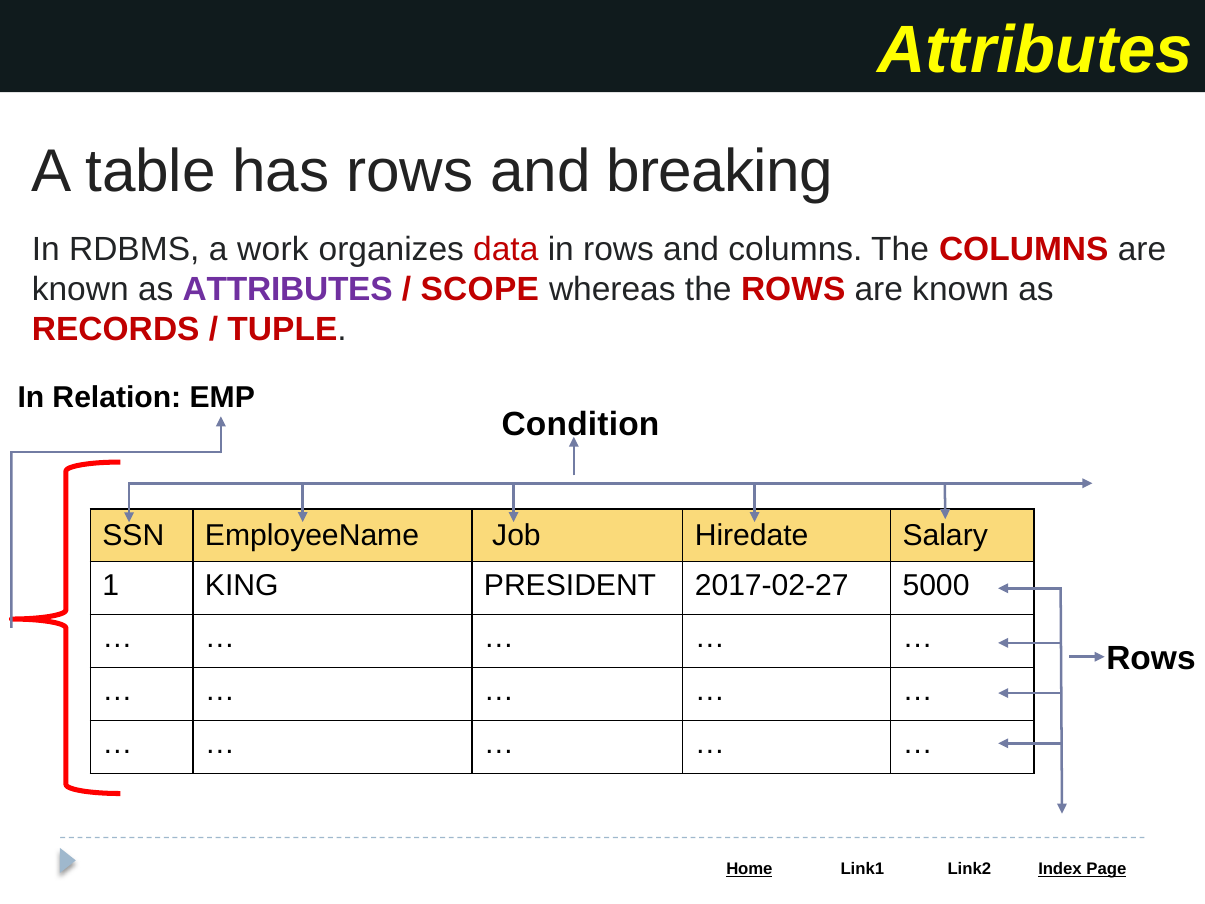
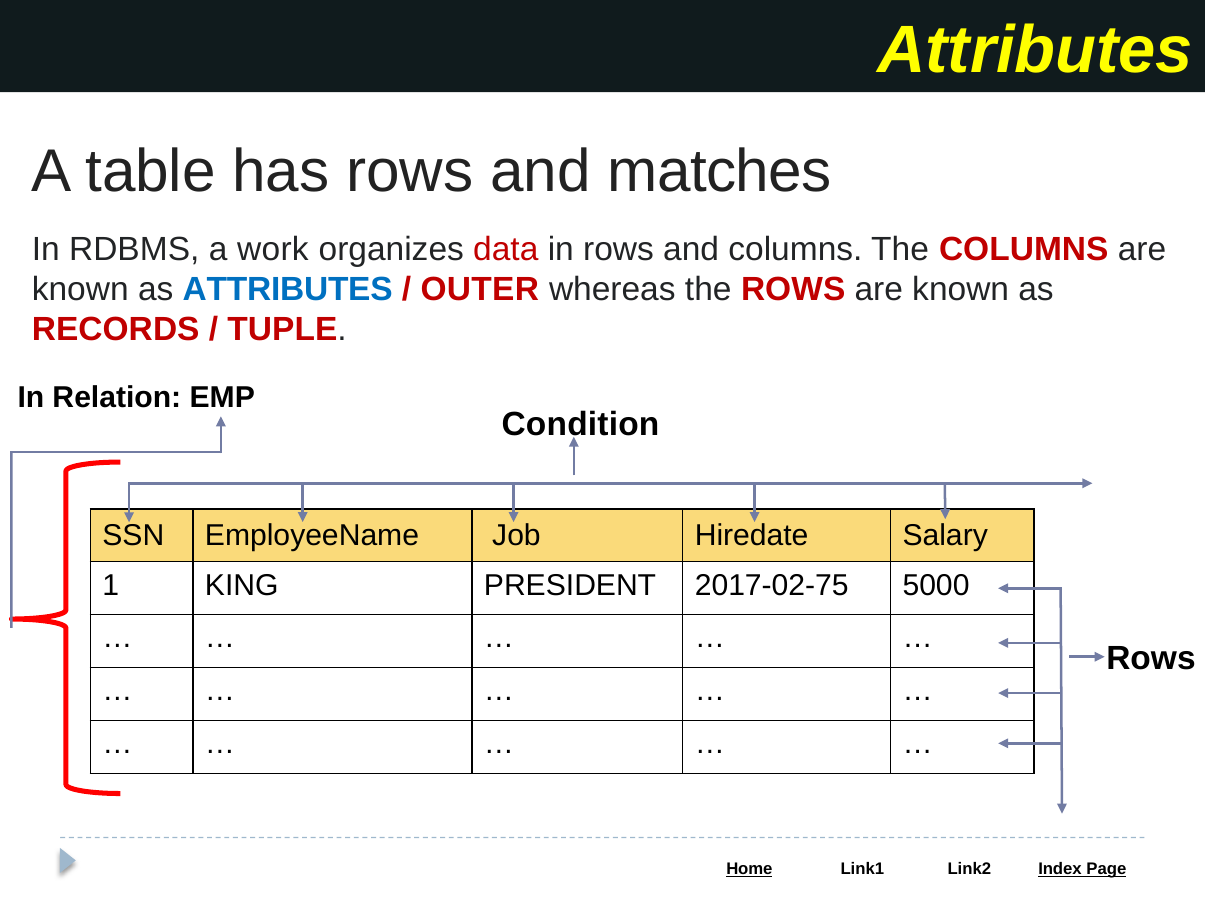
breaking: breaking -> matches
ATTRIBUTES at (288, 289) colour: purple -> blue
SCOPE: SCOPE -> OUTER
2017-02-27: 2017-02-27 -> 2017-02-75
